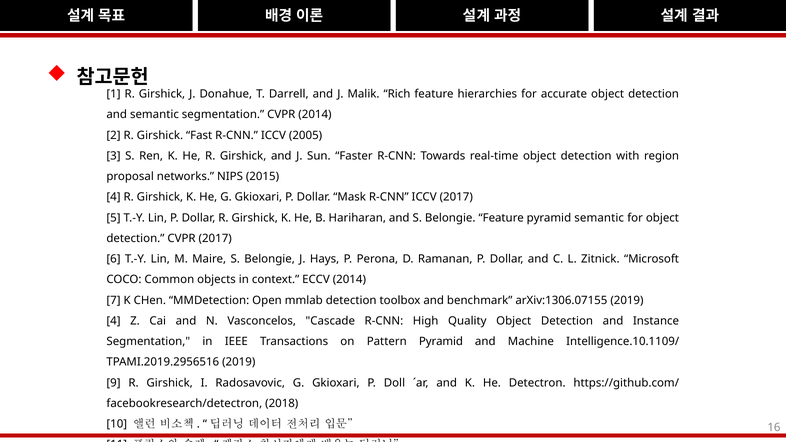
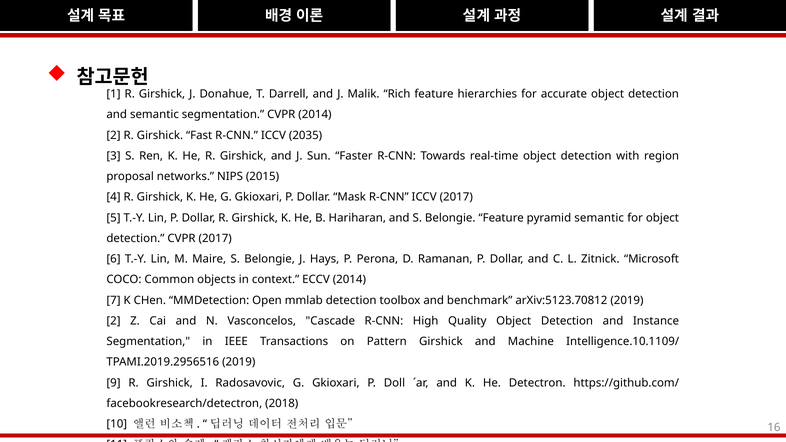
2005: 2005 -> 2035
arXiv:1306.07155: arXiv:1306.07155 -> arXiv:5123.70812
4 at (114, 321): 4 -> 2
Pattern Pyramid: Pyramid -> Girshick
